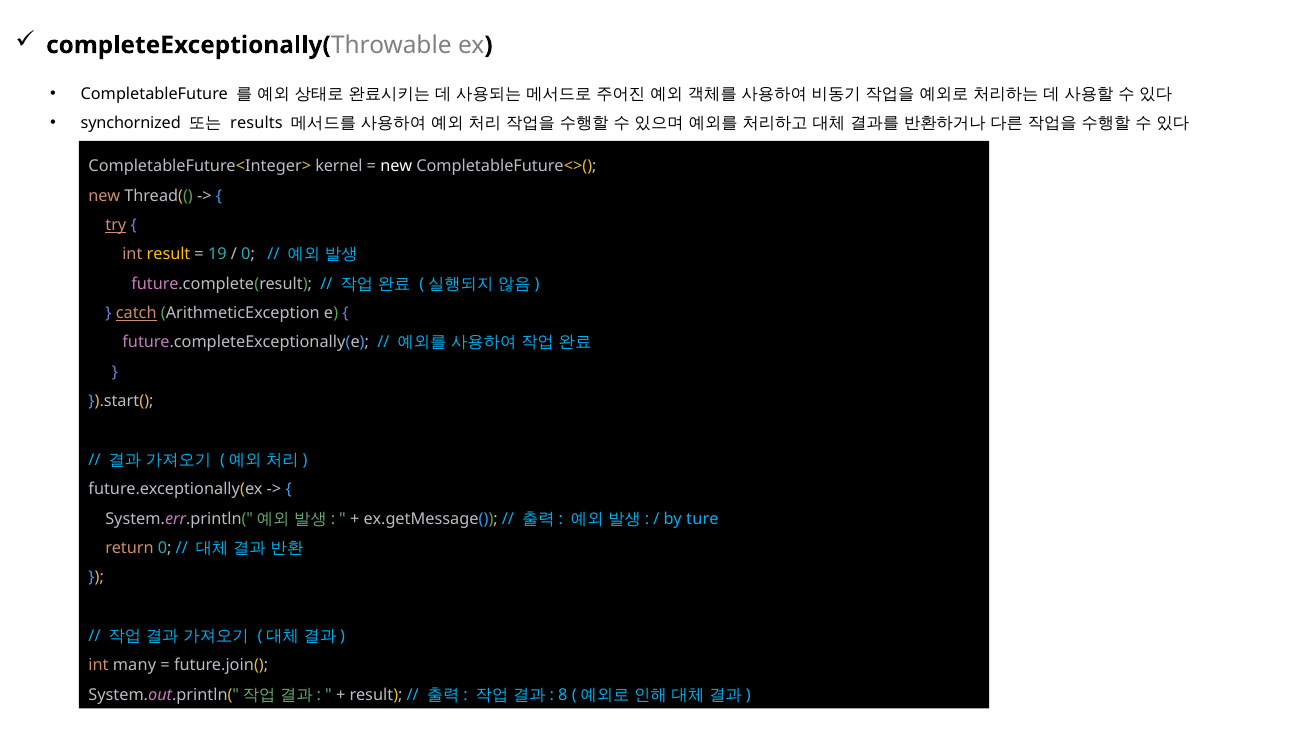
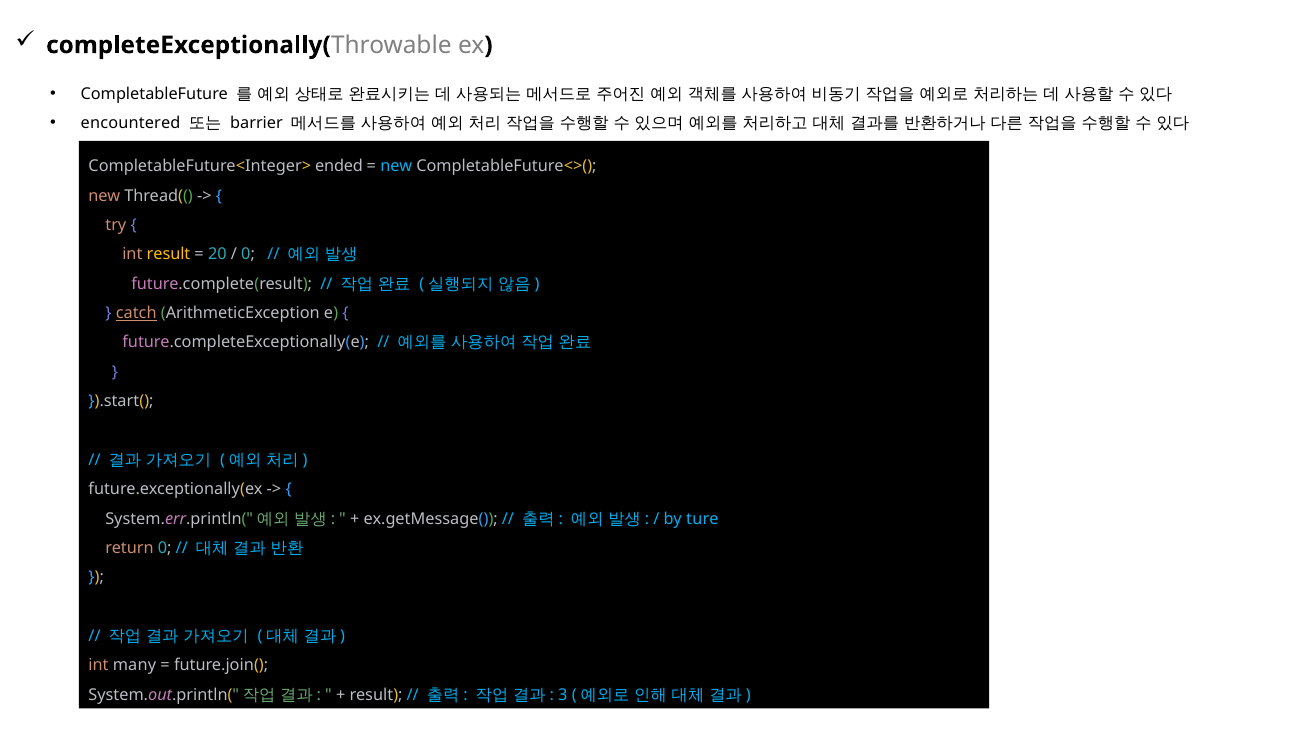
synchornized: synchornized -> encountered
results: results -> barrier
kernel: kernel -> ended
new at (396, 166) colour: white -> light blue
try underline: present -> none
19: 19 -> 20
8: 8 -> 3
